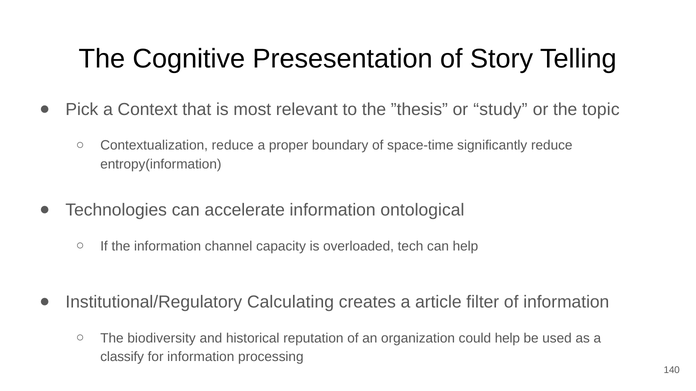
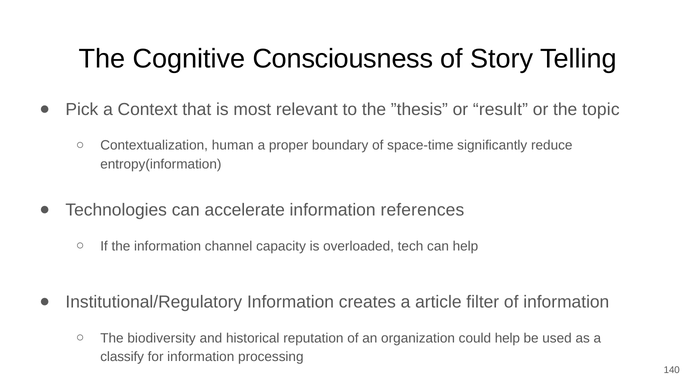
Presesentation: Presesentation -> Consciousness
study: study -> result
Contextualization reduce: reduce -> human
ontological: ontological -> references
Institutional/Regulatory Calculating: Calculating -> Information
